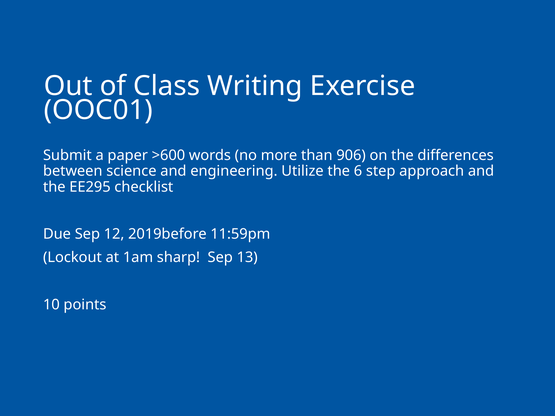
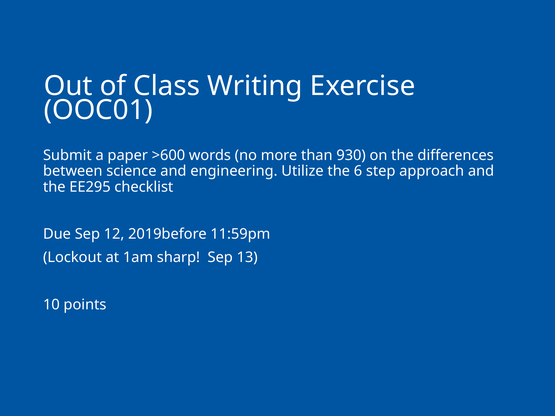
906: 906 -> 930
